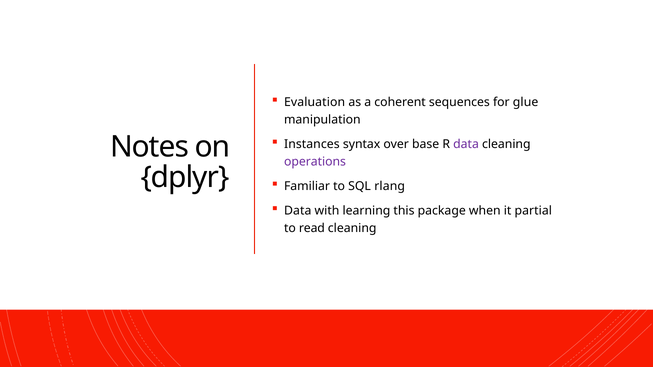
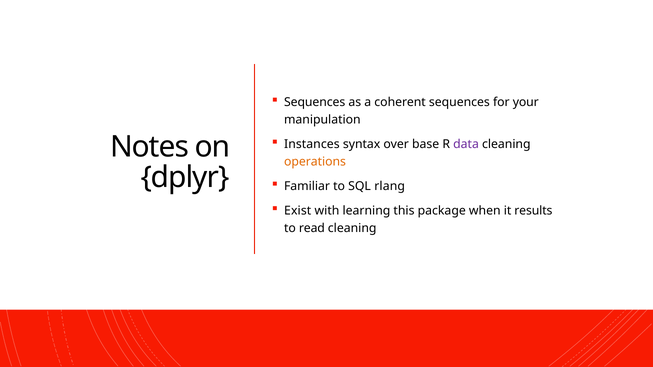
Evaluation at (315, 102): Evaluation -> Sequences
glue: glue -> your
operations colour: purple -> orange
Data at (298, 211): Data -> Exist
partial: partial -> results
